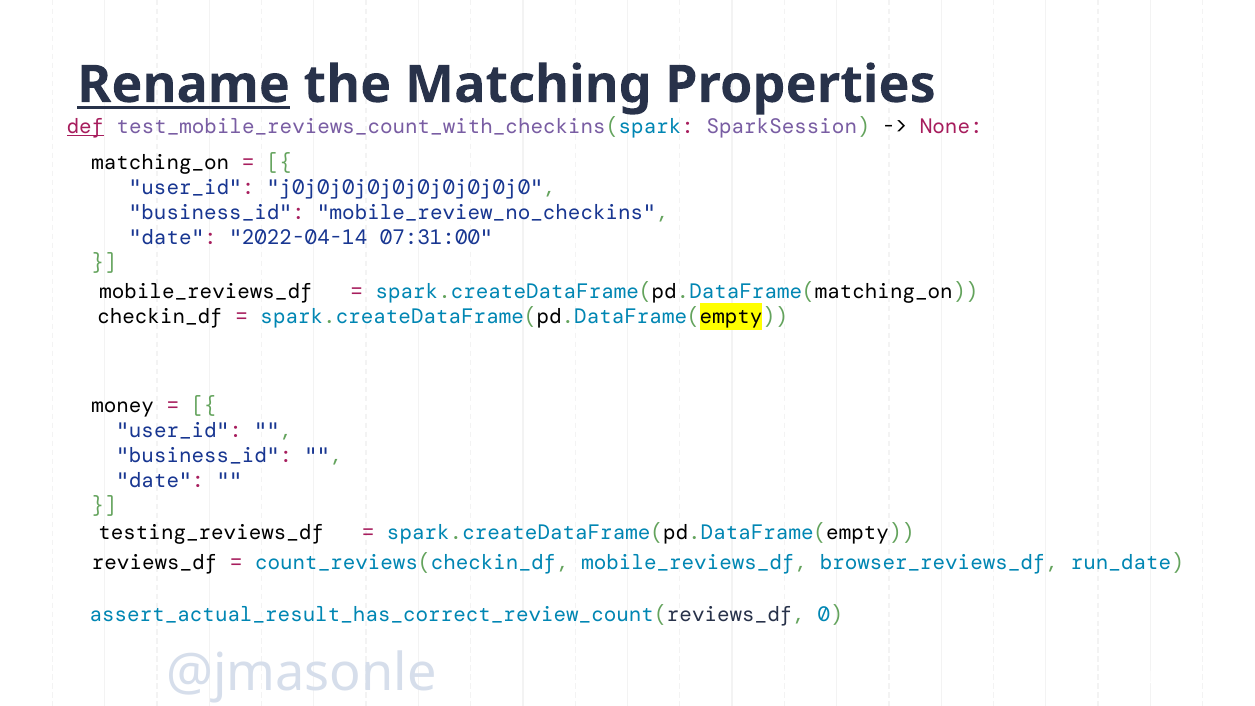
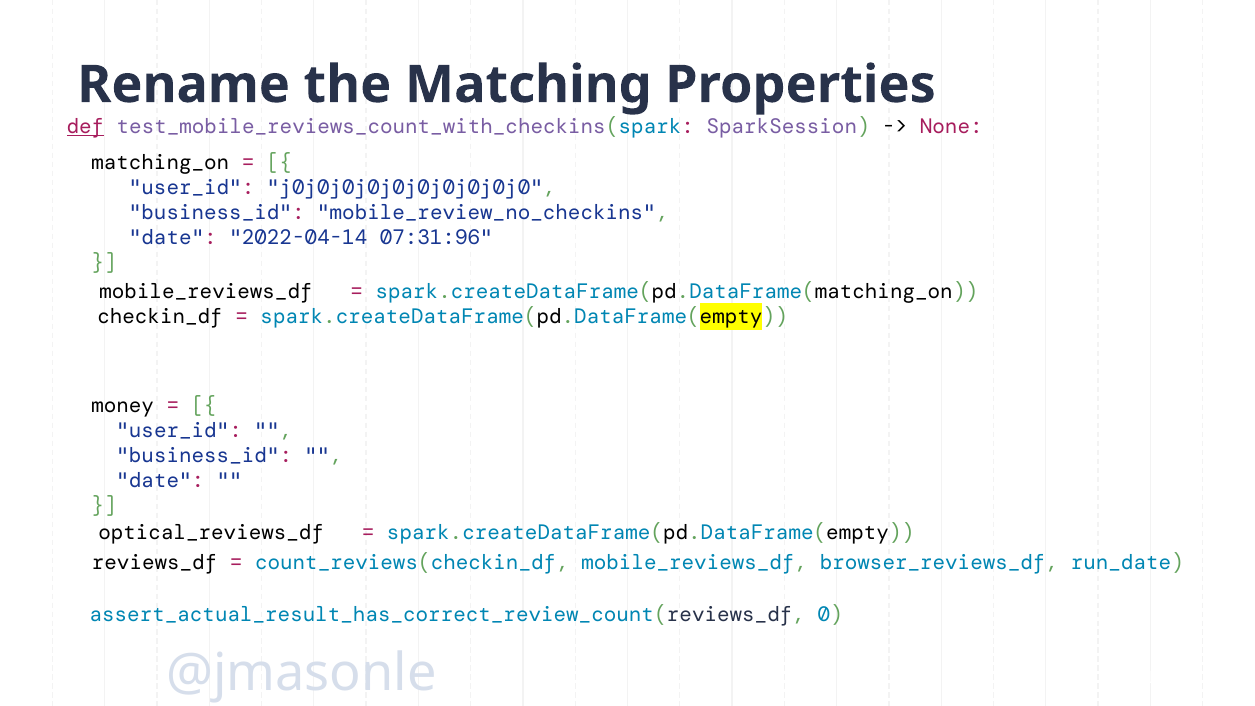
Rename underline: present -> none
07:31:00: 07:31:00 -> 07:31:96
testing_reviews_df: testing_reviews_df -> optical_reviews_df
